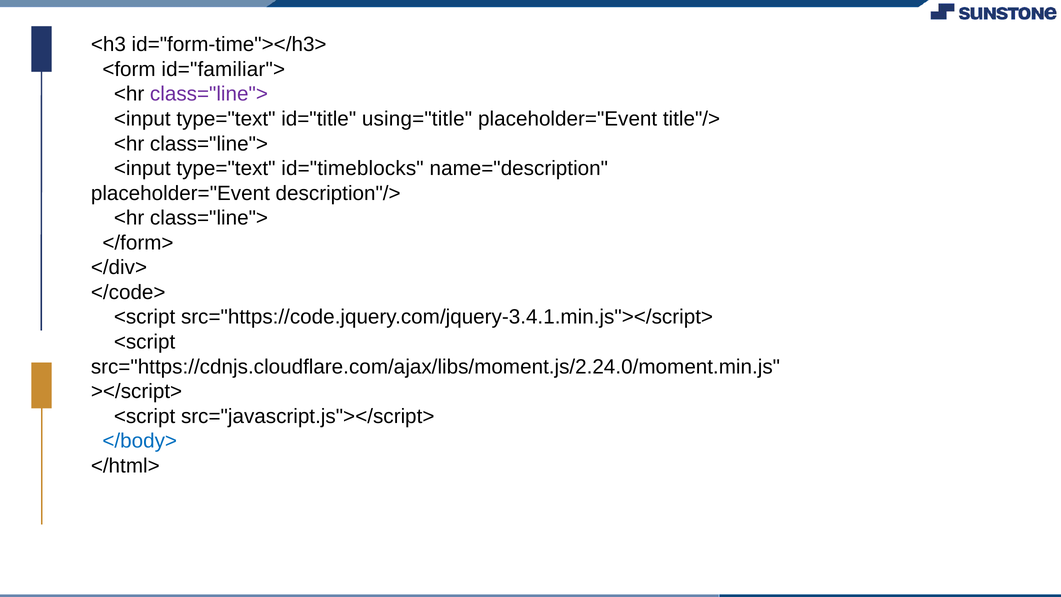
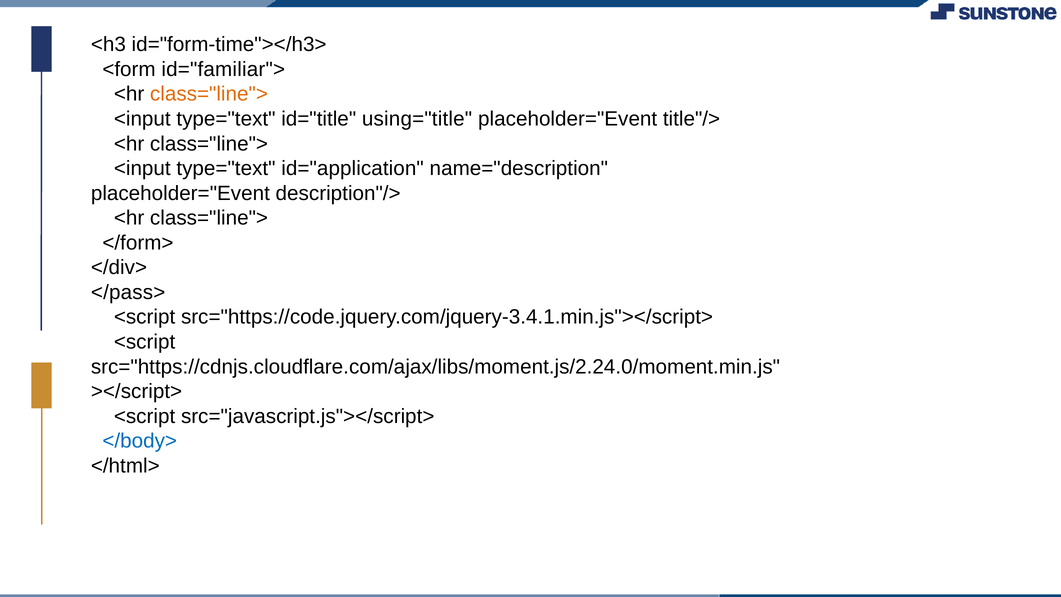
class="line"> at (209, 94) colour: purple -> orange
id="timeblocks: id="timeblocks -> id="application
</code>: </code> -> </pass>
